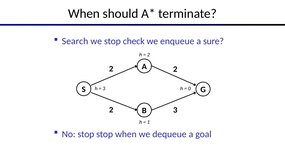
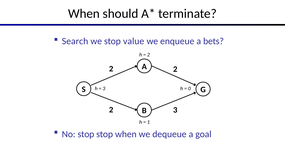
check: check -> value
sure: sure -> bets
